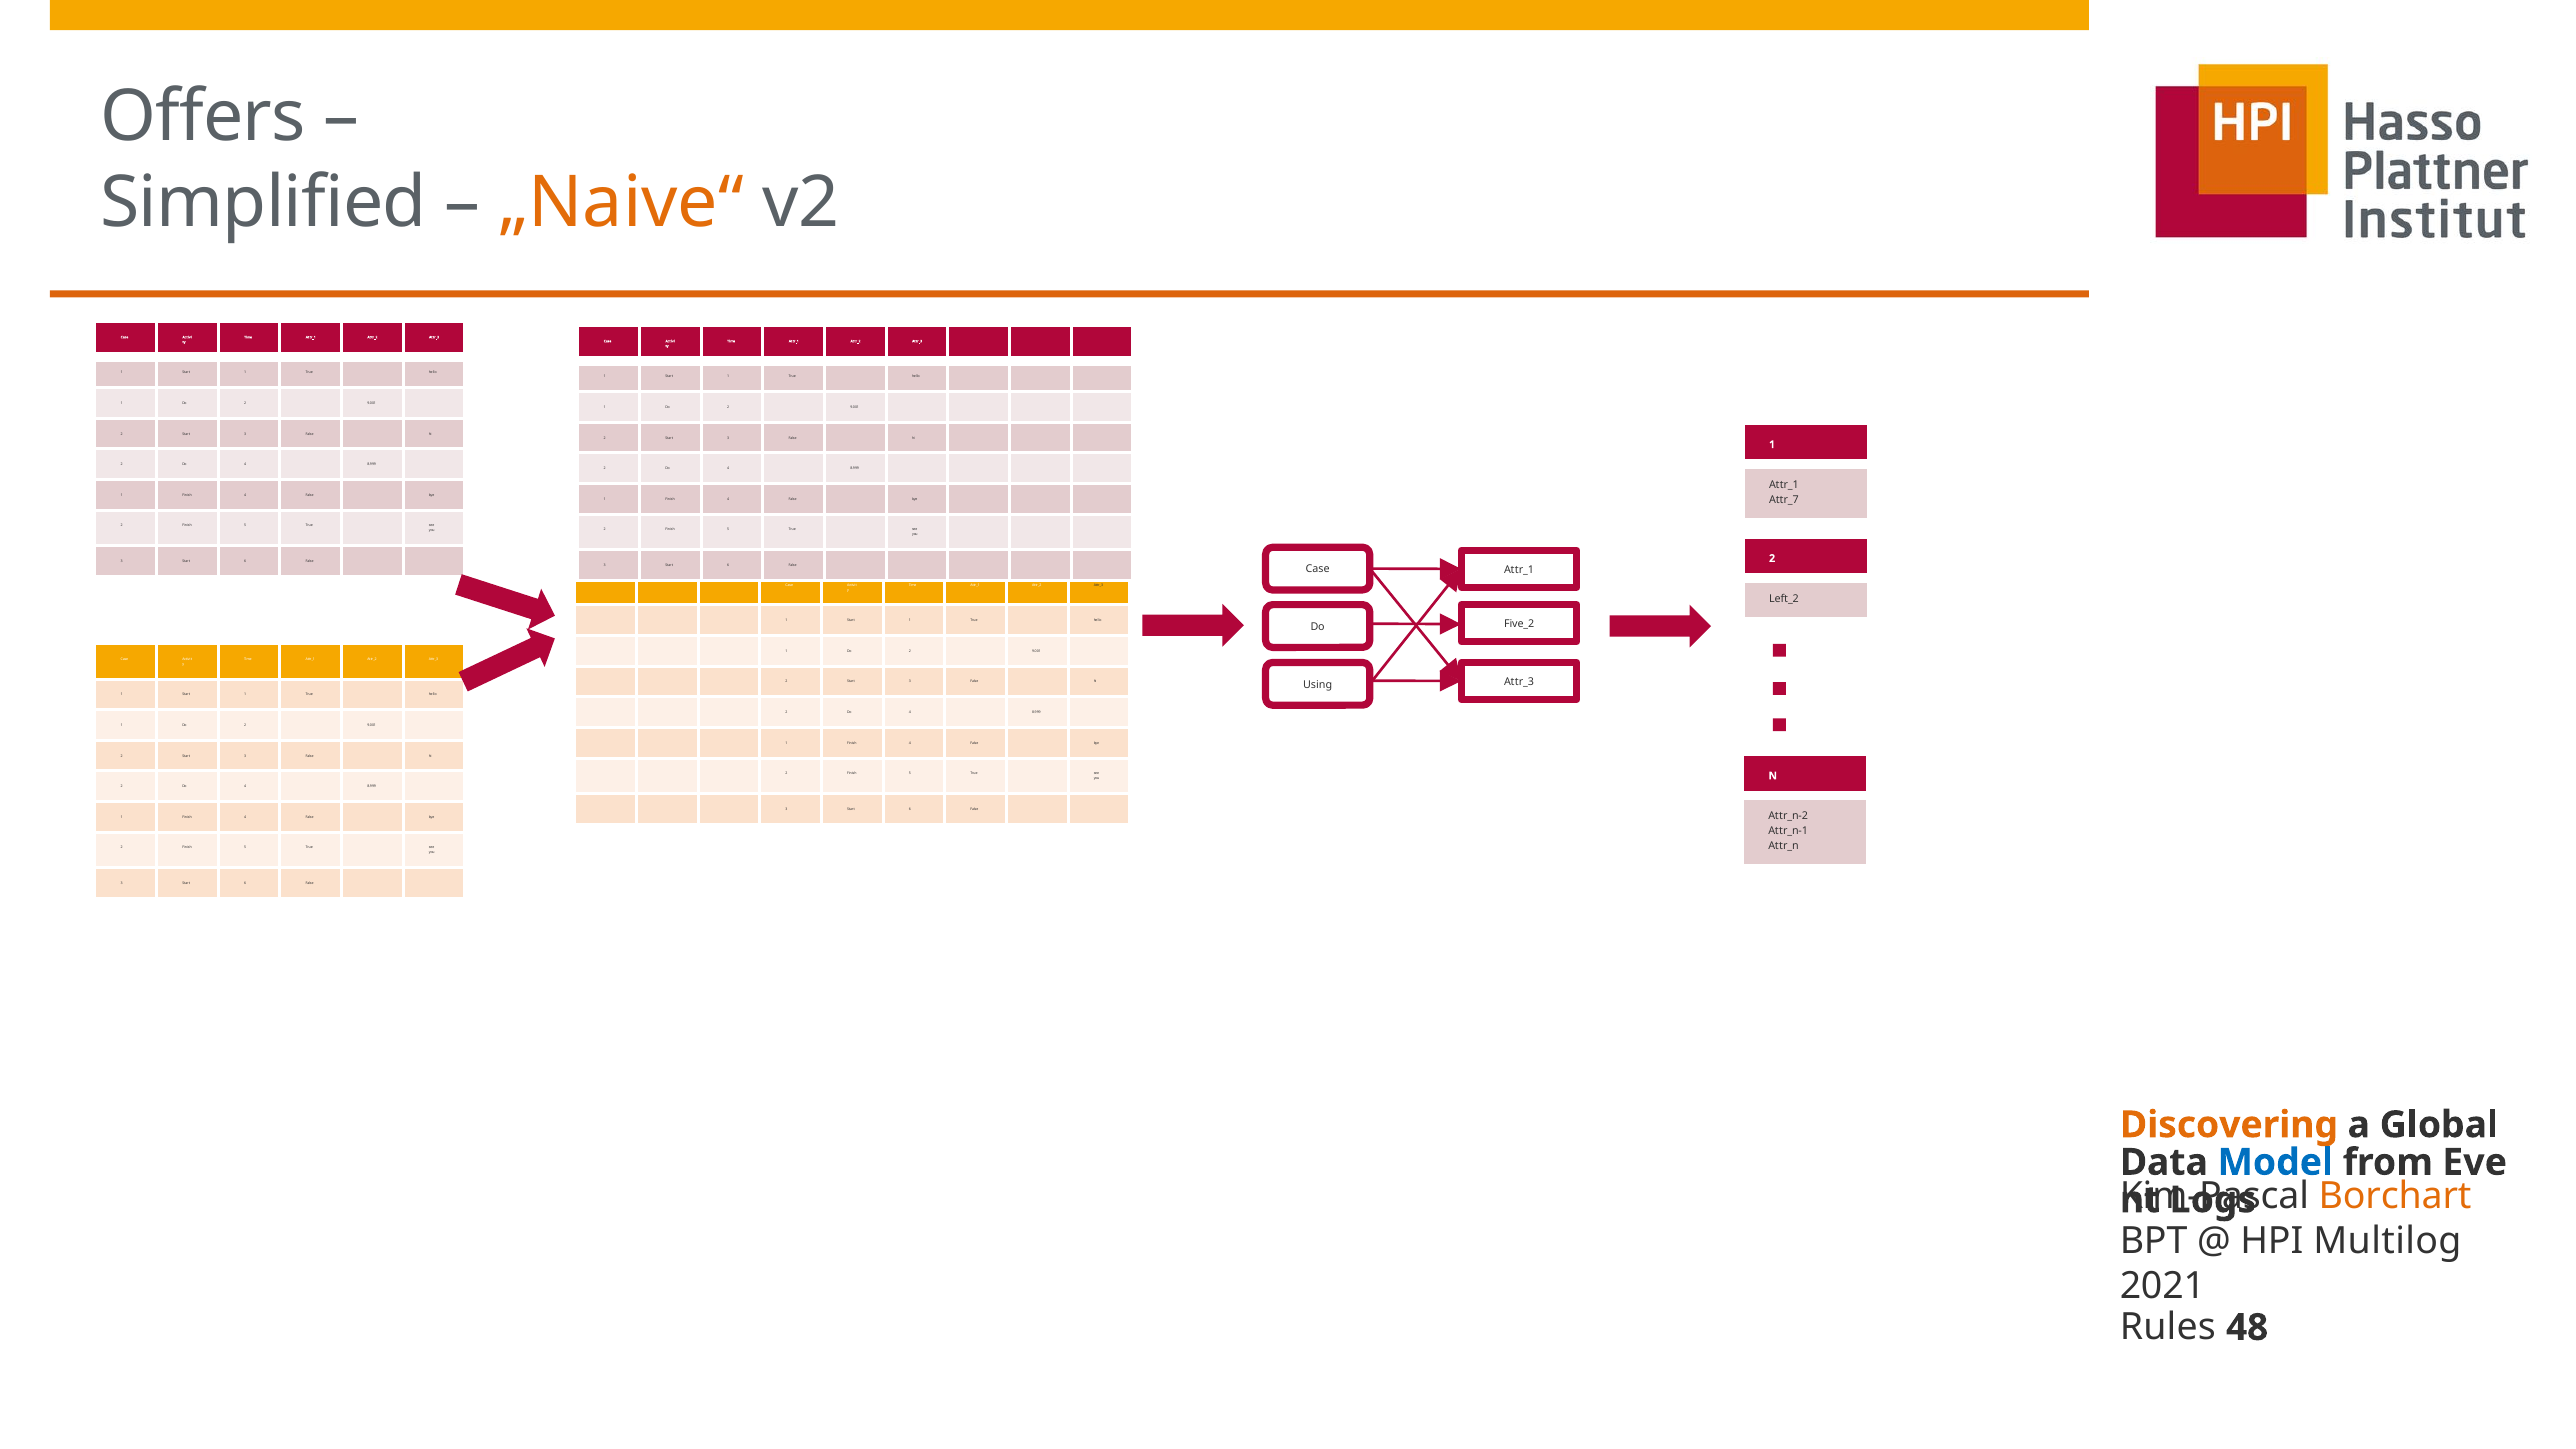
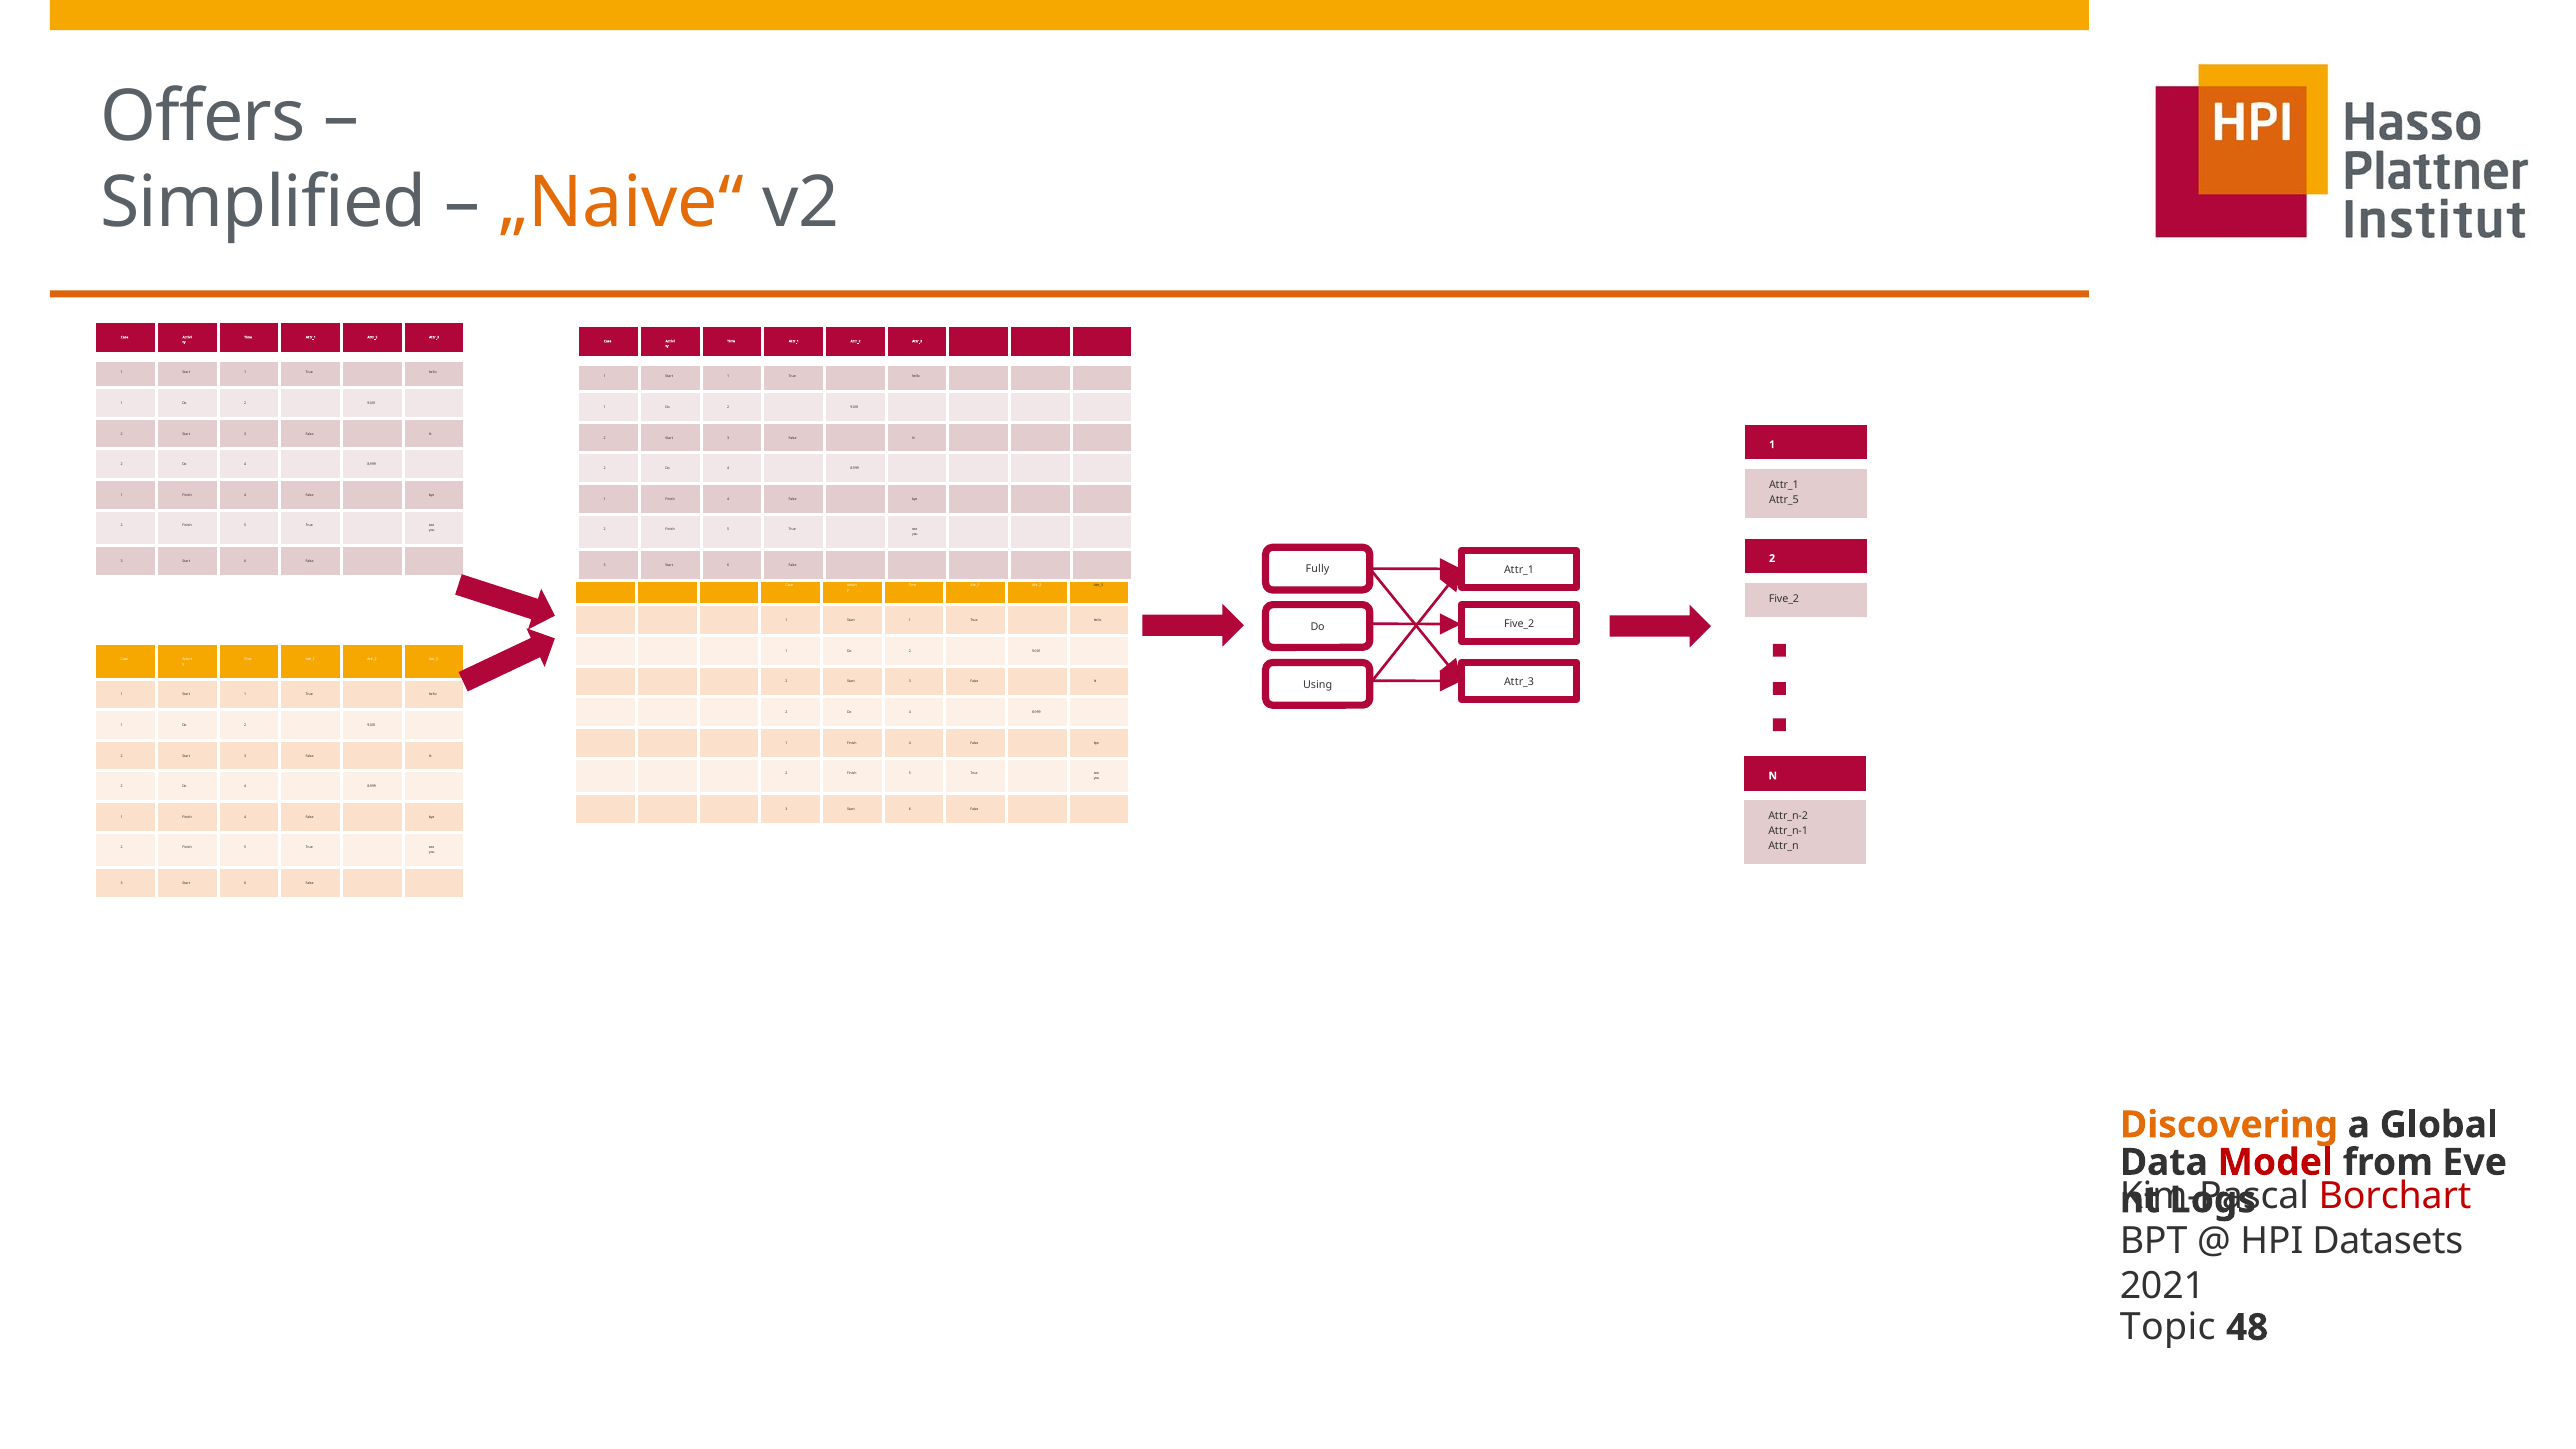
Attr_7: Attr_7 -> Attr_5
Case at (1318, 569): Case -> Fully
Left_2 at (1784, 599): Left_2 -> Five_2
Model colour: blue -> red
Borchart colour: orange -> red
Multilog: Multilog -> Datasets
Rules: Rules -> Topic
